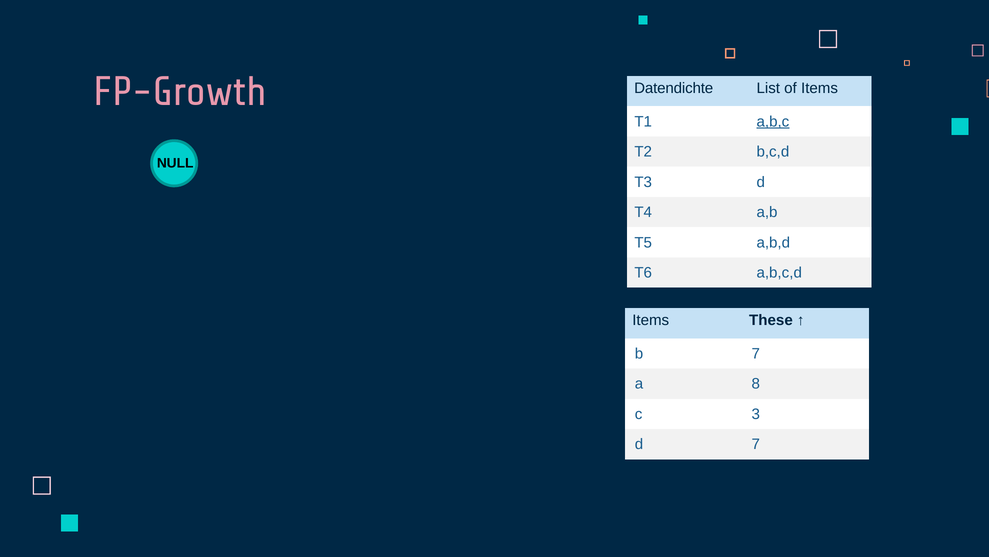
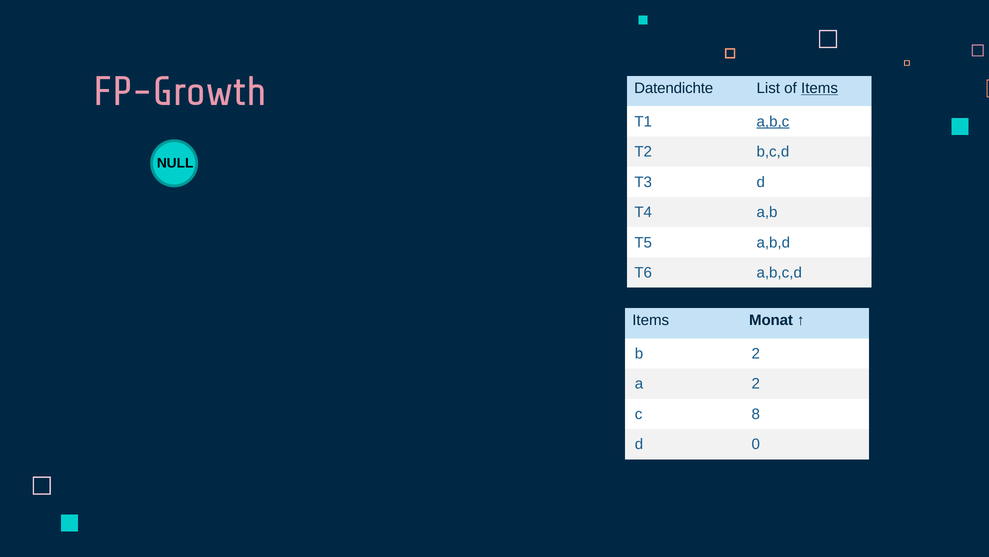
Items at (820, 88) underline: none -> present
These: These -> Monat
b 7: 7 -> 2
a 8: 8 -> 2
3: 3 -> 8
d 7: 7 -> 0
